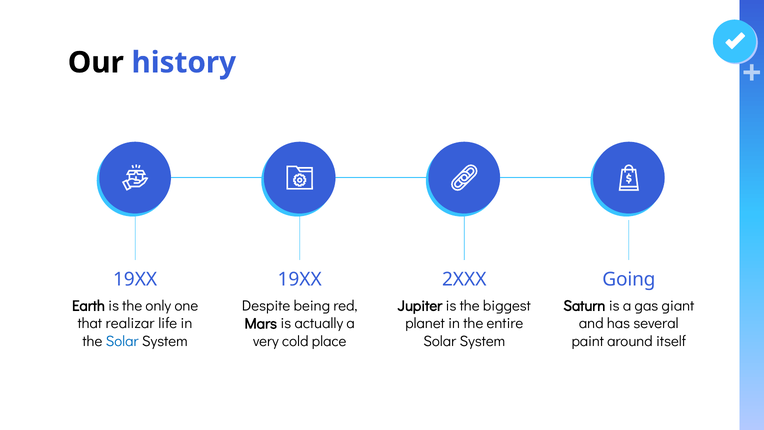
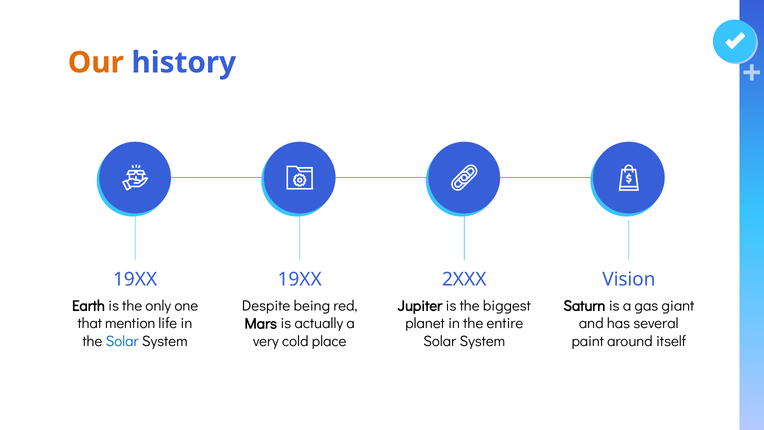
Our colour: black -> orange
Going: Going -> Vision
realizar: realizar -> mention
